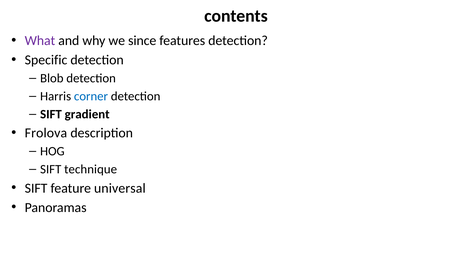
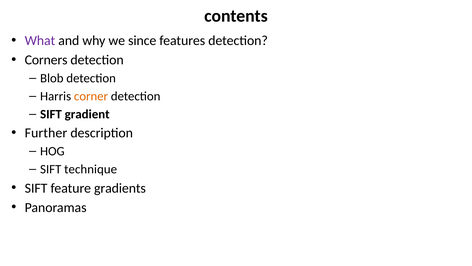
Specific: Specific -> Corners
corner colour: blue -> orange
Frolova: Frolova -> Further
universal: universal -> gradients
